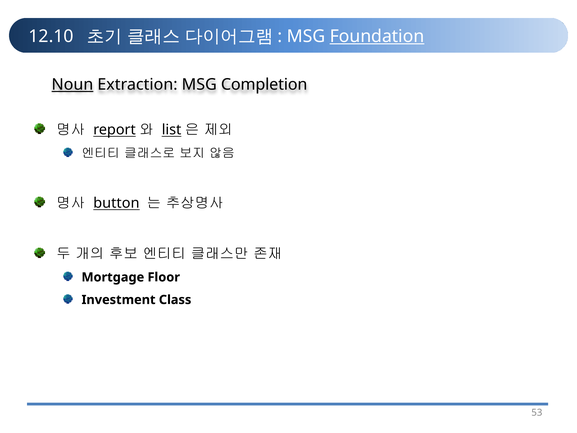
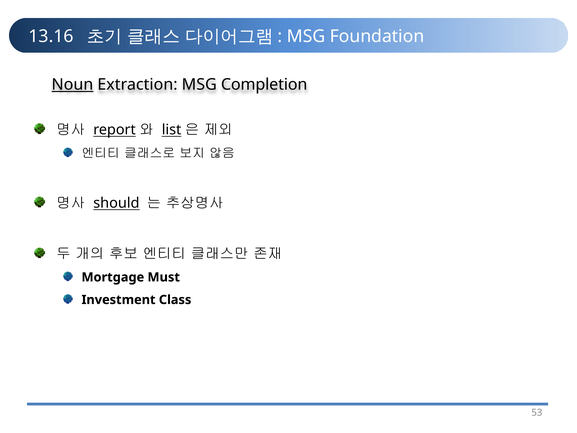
12.10: 12.10 -> 13.16
Foundation underline: present -> none
button: button -> should
Floor: Floor -> Must
